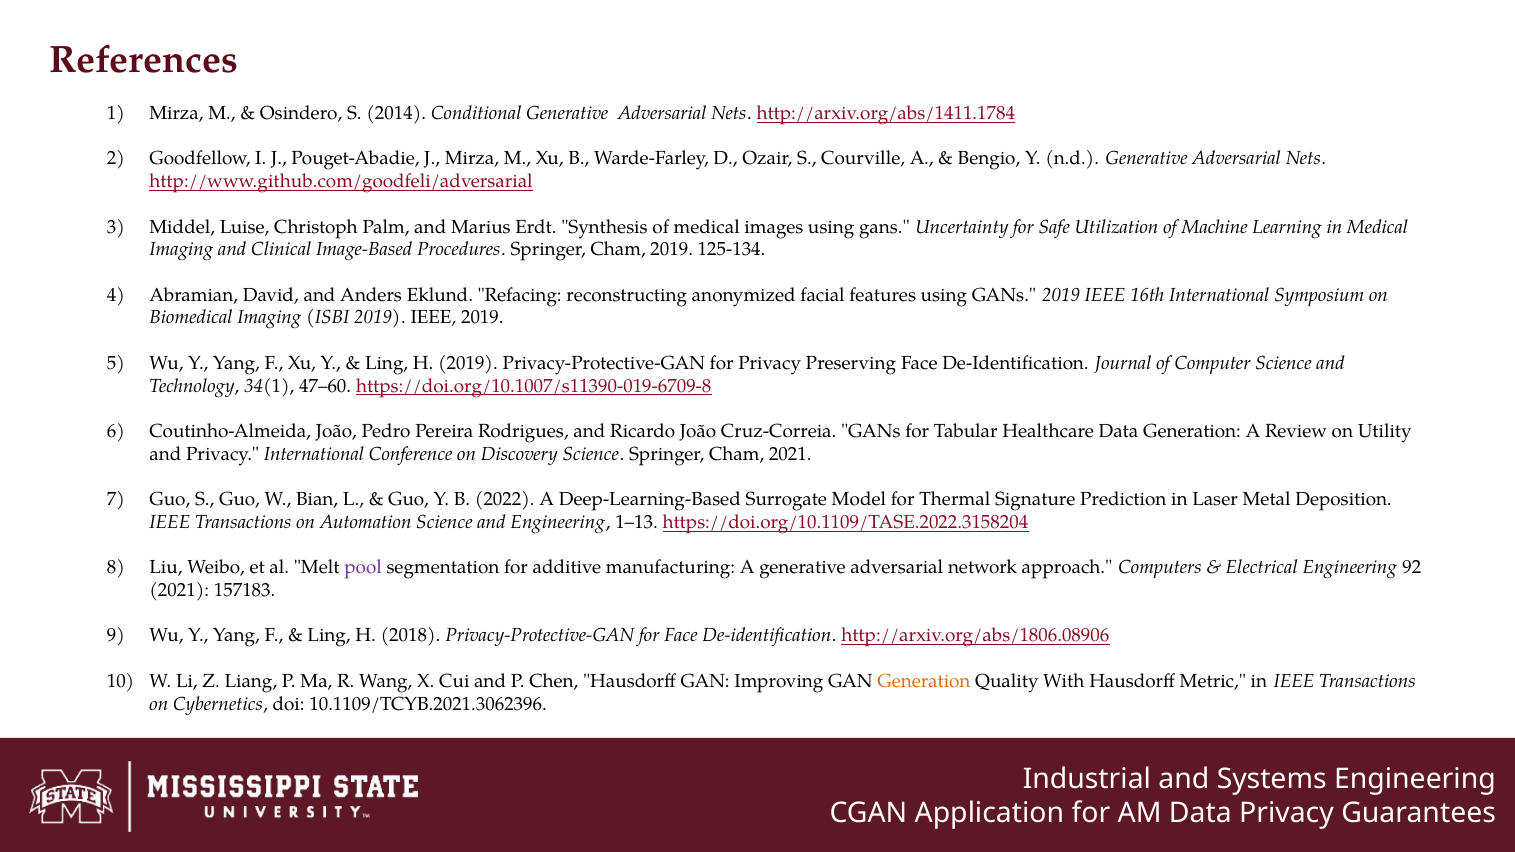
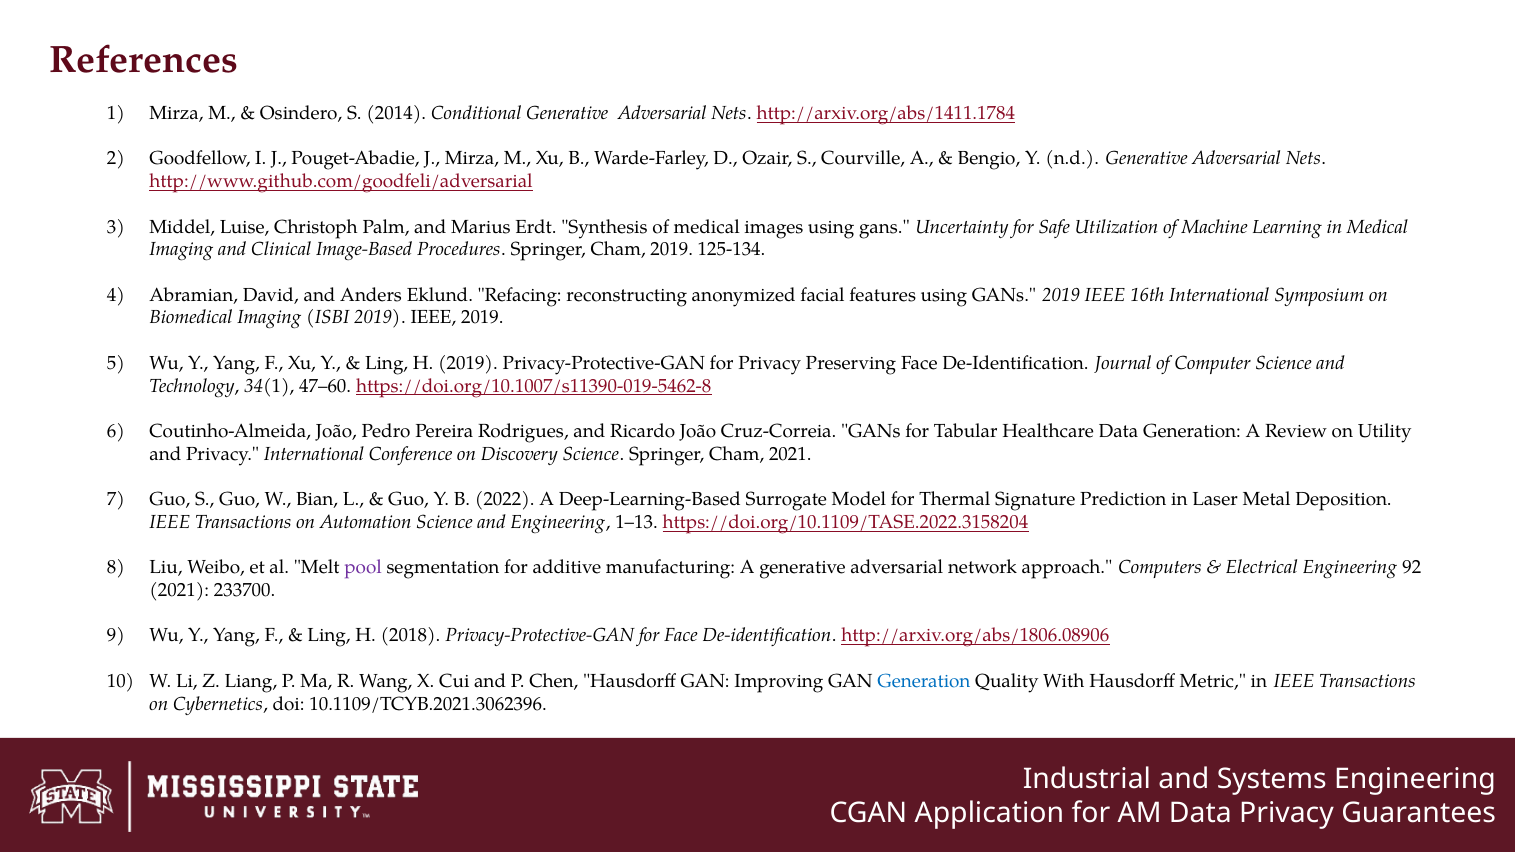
https://doi.org/10.1007/s11390-019-6709-8: https://doi.org/10.1007/s11390-019-6709-8 -> https://doi.org/10.1007/s11390-019-5462-8
157183: 157183 -> 233700
Generation at (924, 681) colour: orange -> blue
